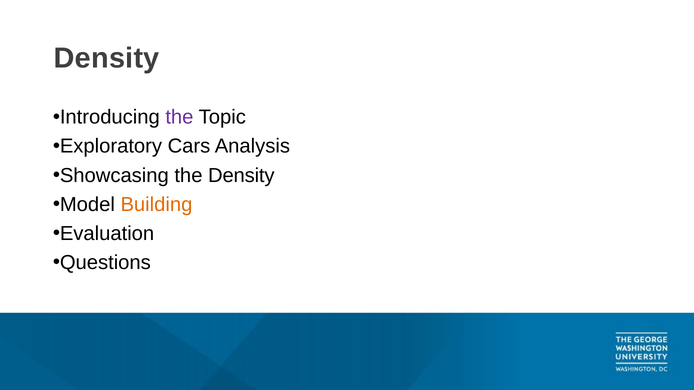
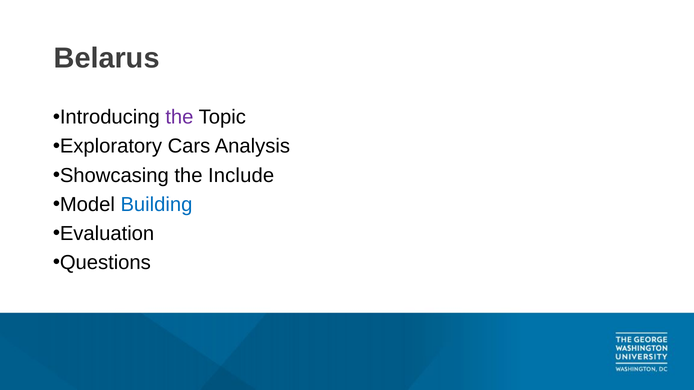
Density at (107, 58): Density -> Belarus
the Density: Density -> Include
Building colour: orange -> blue
